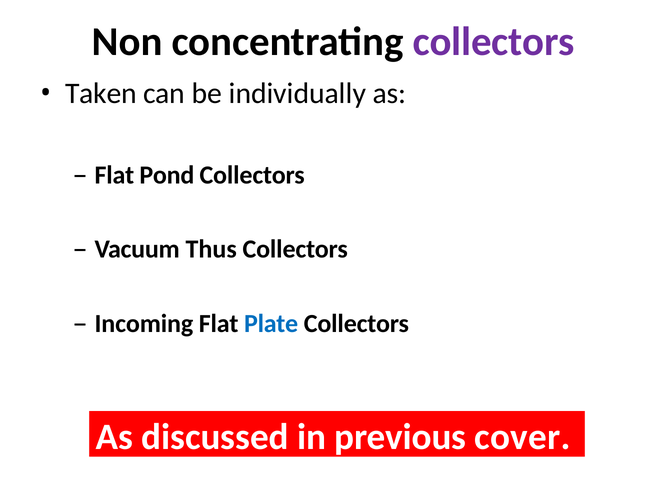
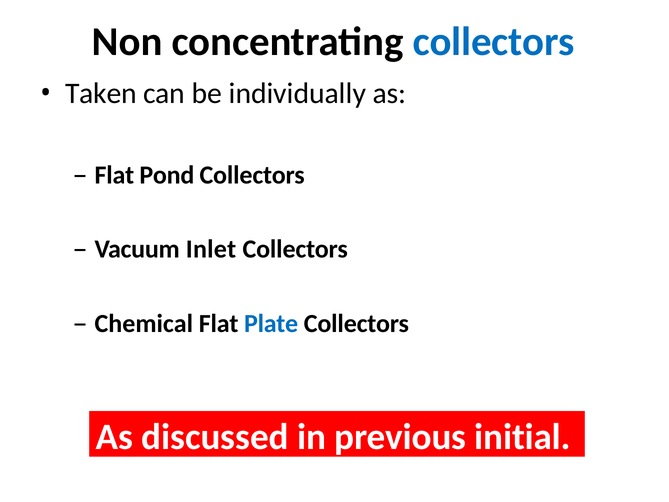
collectors at (494, 42) colour: purple -> blue
Thus: Thus -> Inlet
Incoming: Incoming -> Chemical
cover: cover -> initial
